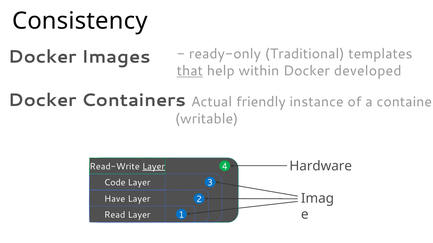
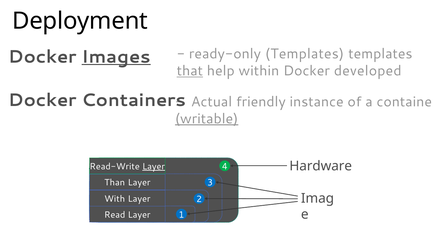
Consistency: Consistency -> Deployment
ready-only Traditional: Traditional -> Templates
Images underline: none -> present
writable underline: none -> present
Code: Code -> Than
Have: Have -> With
